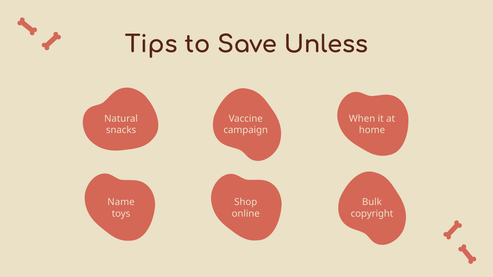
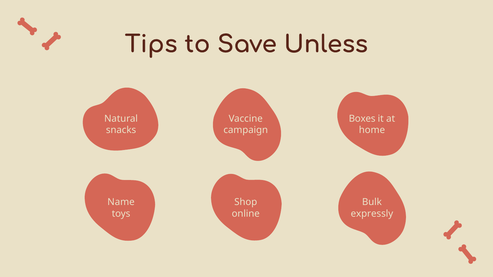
When: When -> Boxes
copyright: copyright -> expressly
